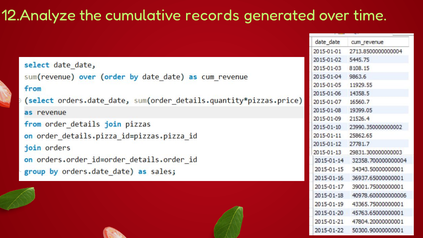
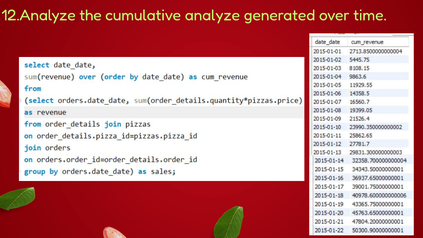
records: records -> analyze
